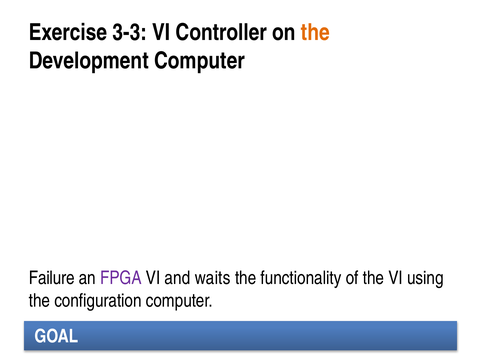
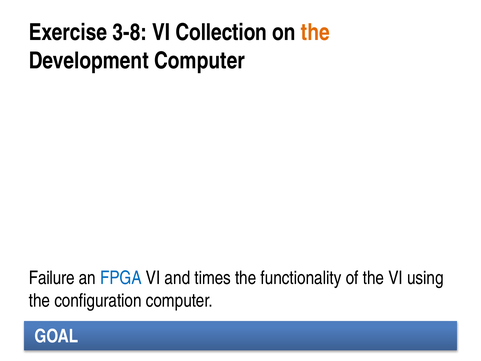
3-3: 3-3 -> 3-8
Controller: Controller -> Collection
FPGA colour: purple -> blue
waits: waits -> times
